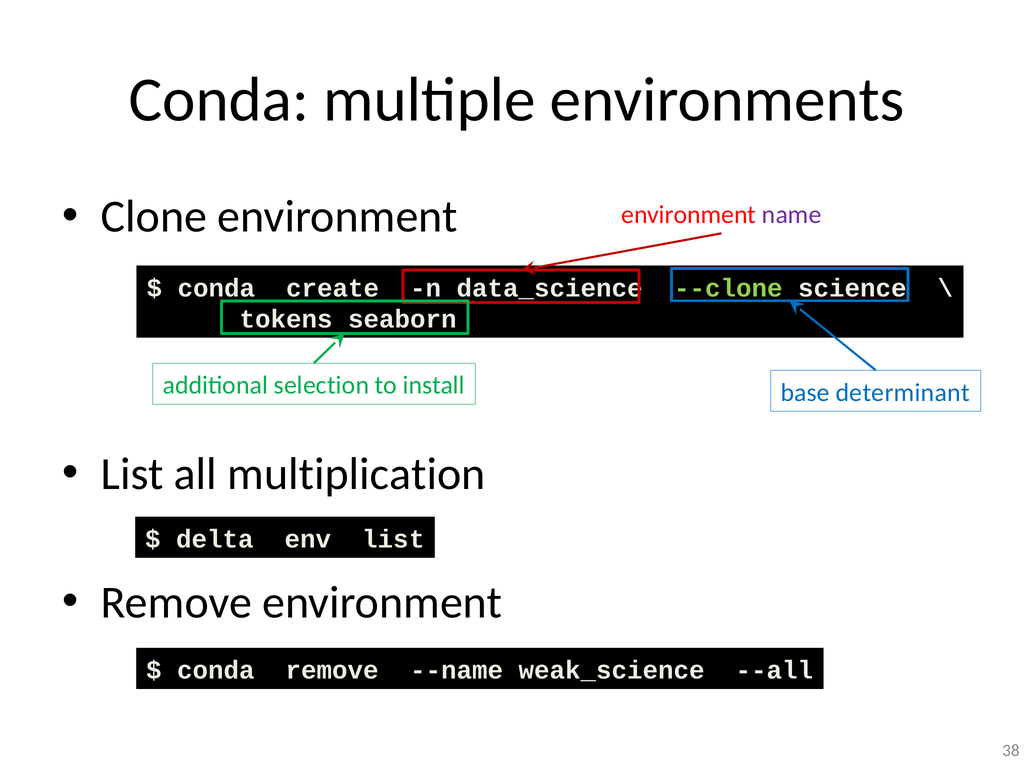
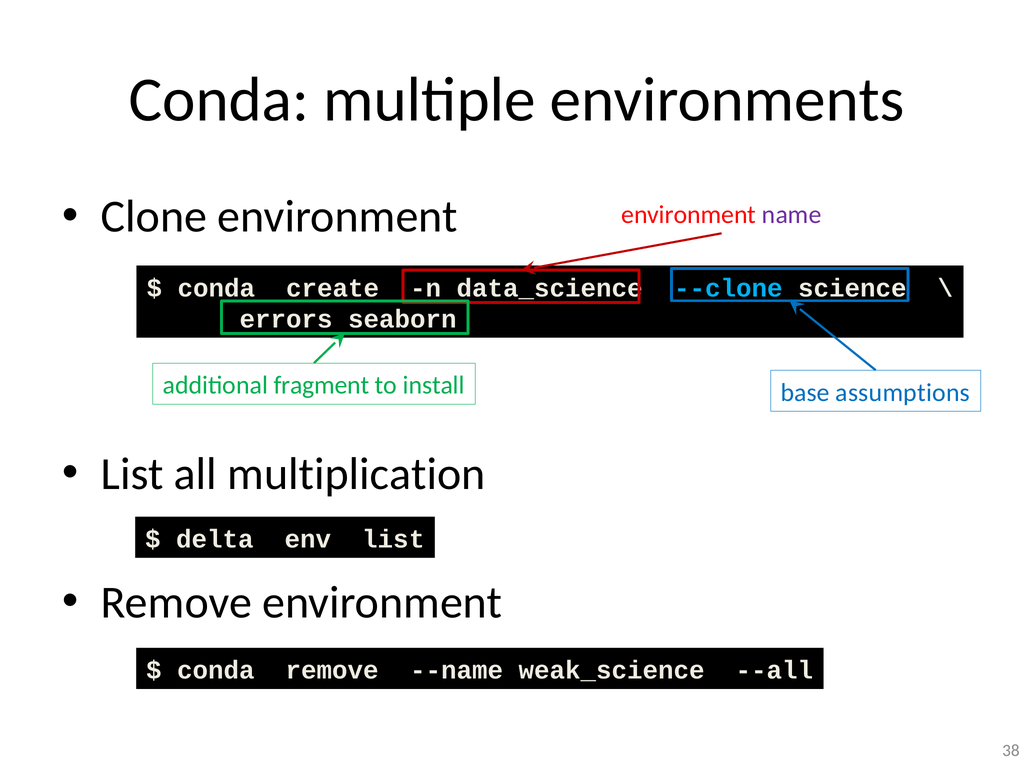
--clone colour: light green -> light blue
tokens: tokens -> errors
selection: selection -> fragment
determinant: determinant -> assumptions
